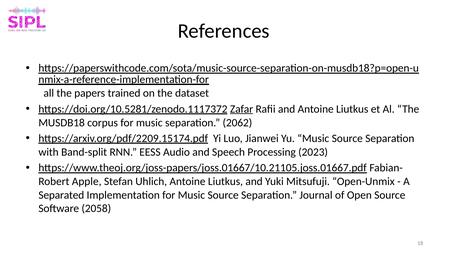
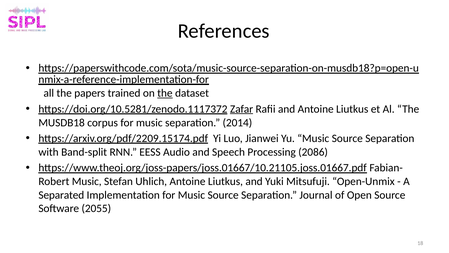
the at (165, 93) underline: none -> present
2062: 2062 -> 2014
2023: 2023 -> 2086
Apple at (87, 181): Apple -> Music
2058: 2058 -> 2055
